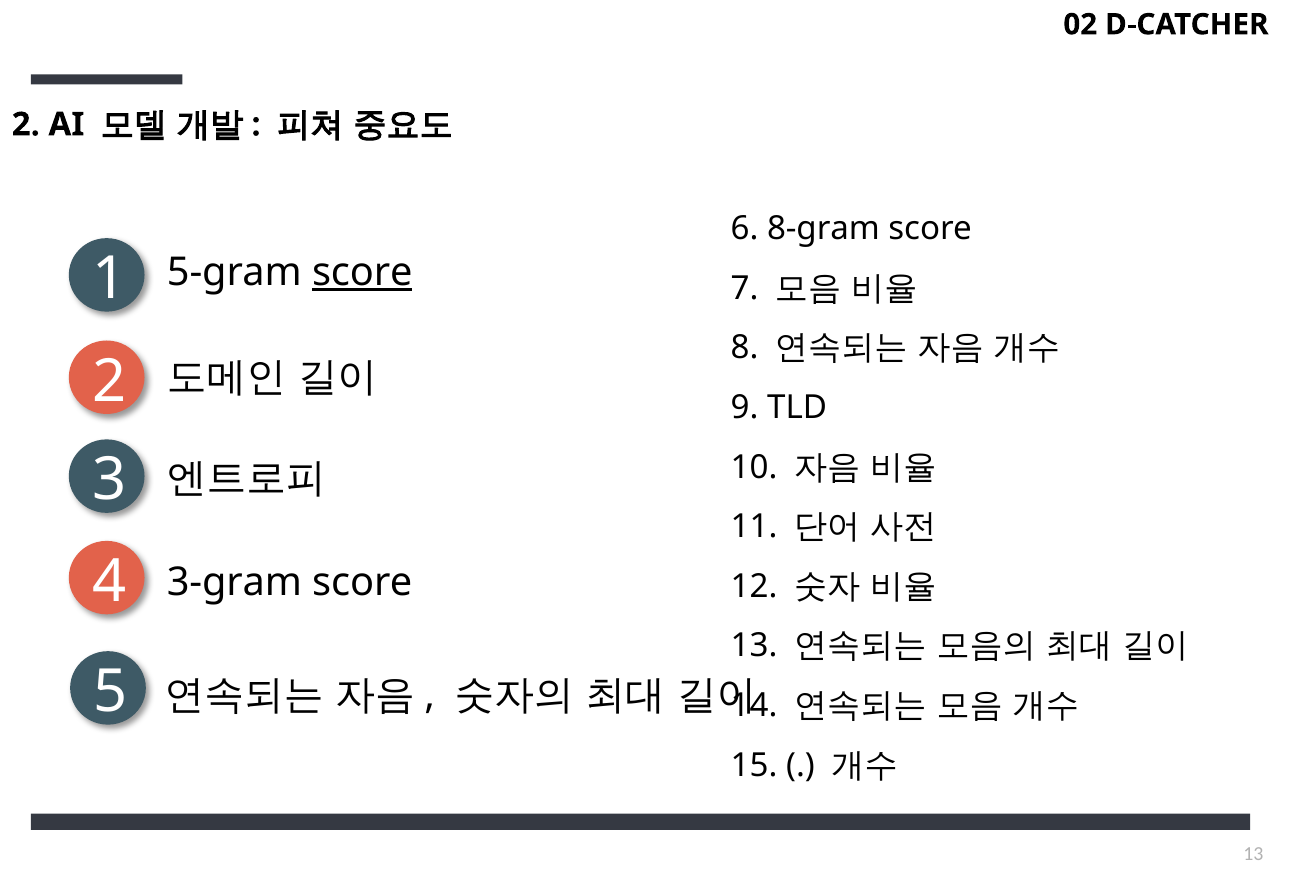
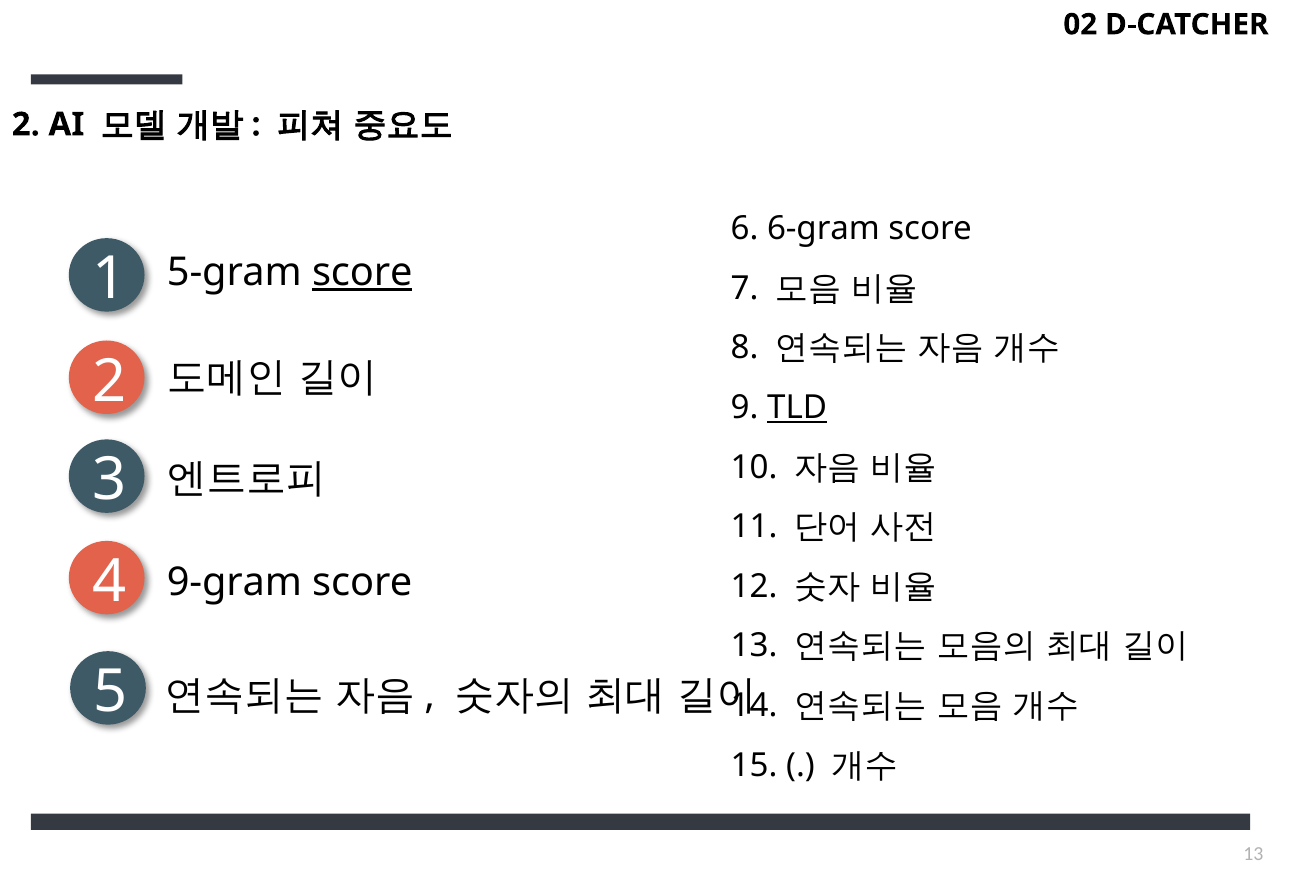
8-gram: 8-gram -> 6-gram
TLD underline: none -> present
3-gram: 3-gram -> 9-gram
